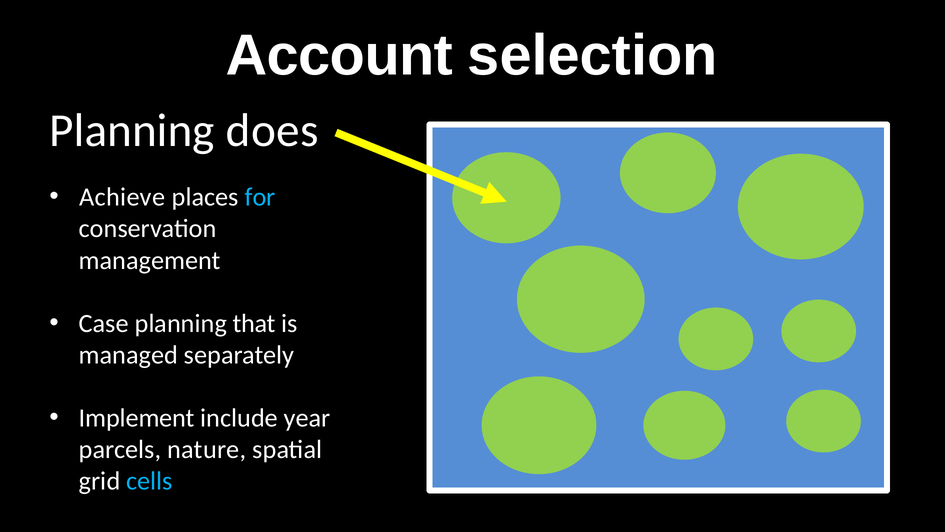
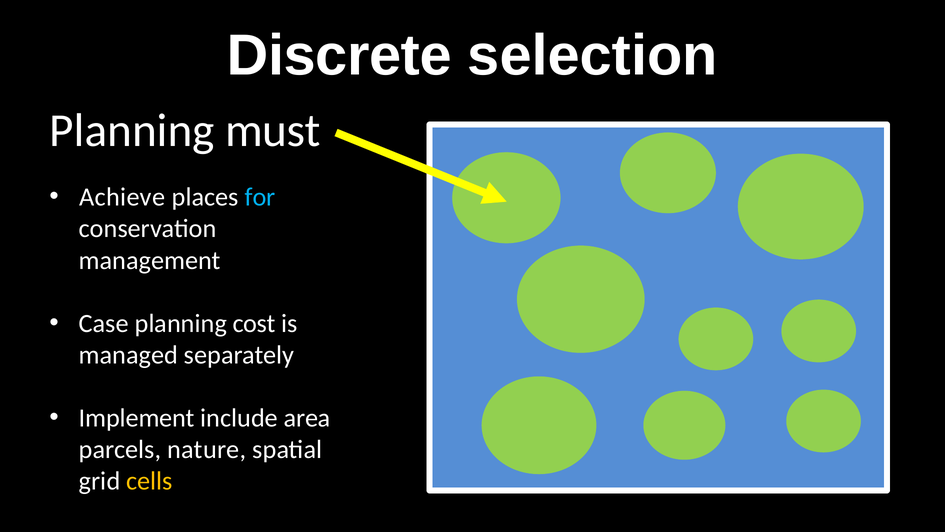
Account: Account -> Discrete
does: does -> must
that: that -> cost
year: year -> area
cells colour: light blue -> yellow
